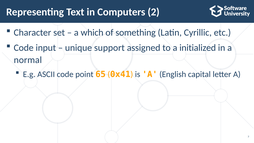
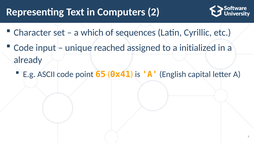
something: something -> sequences
support: support -> reached
normal: normal -> already
